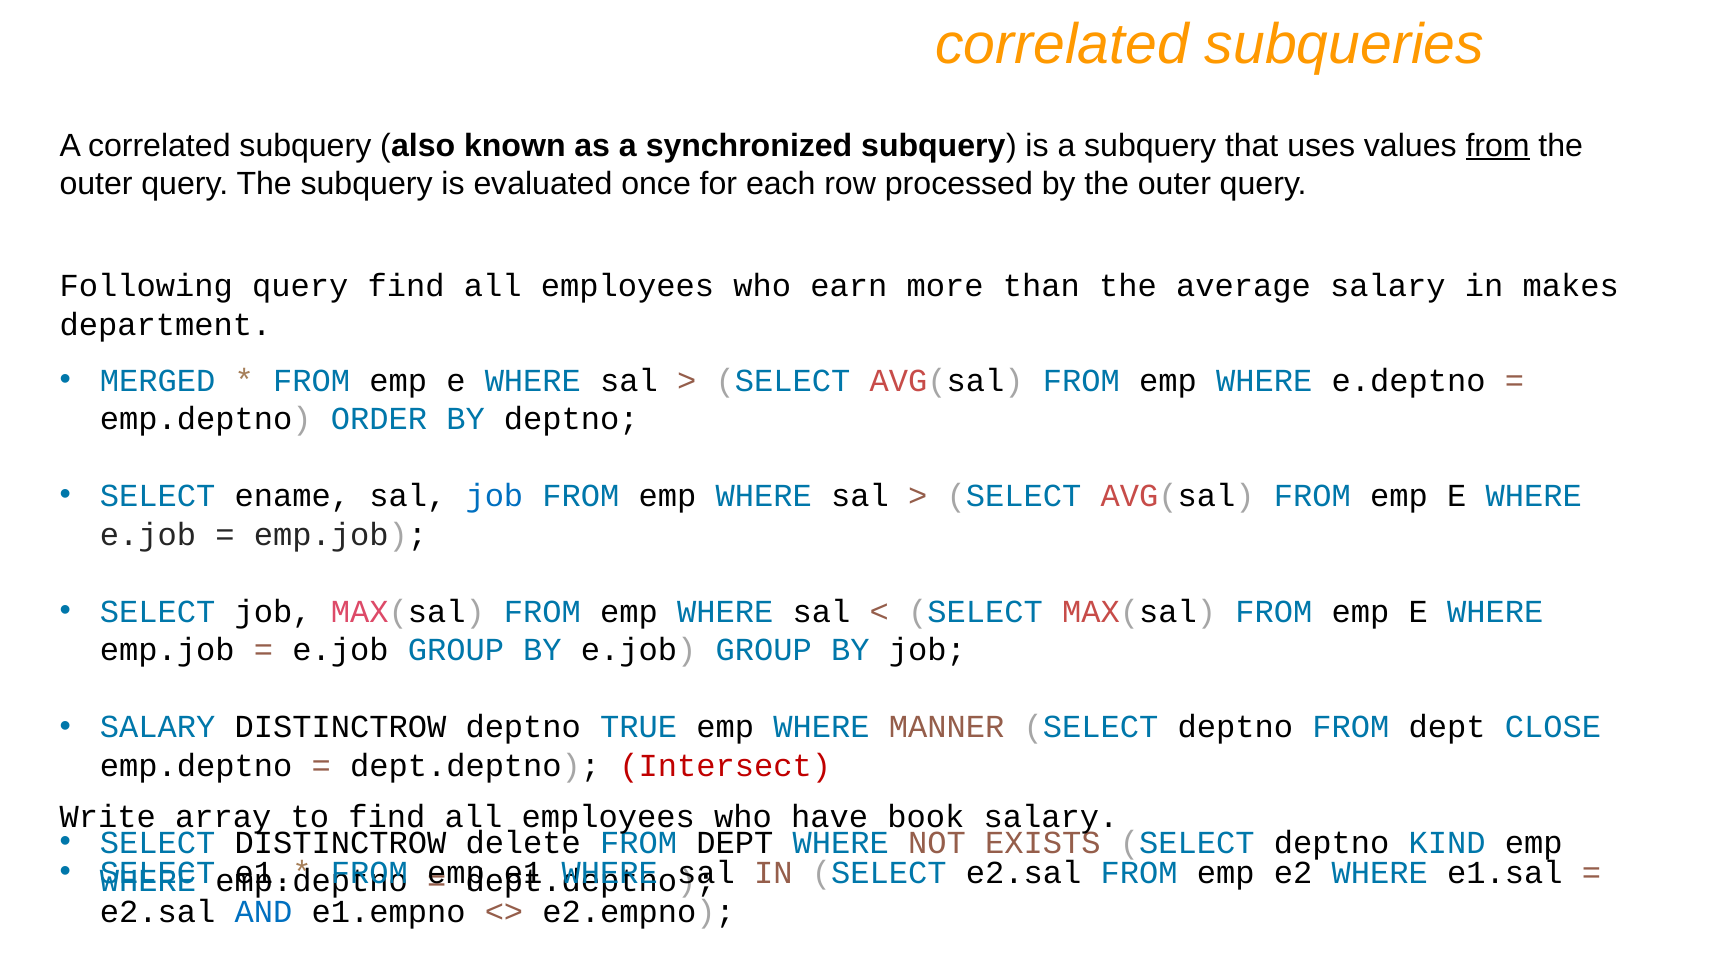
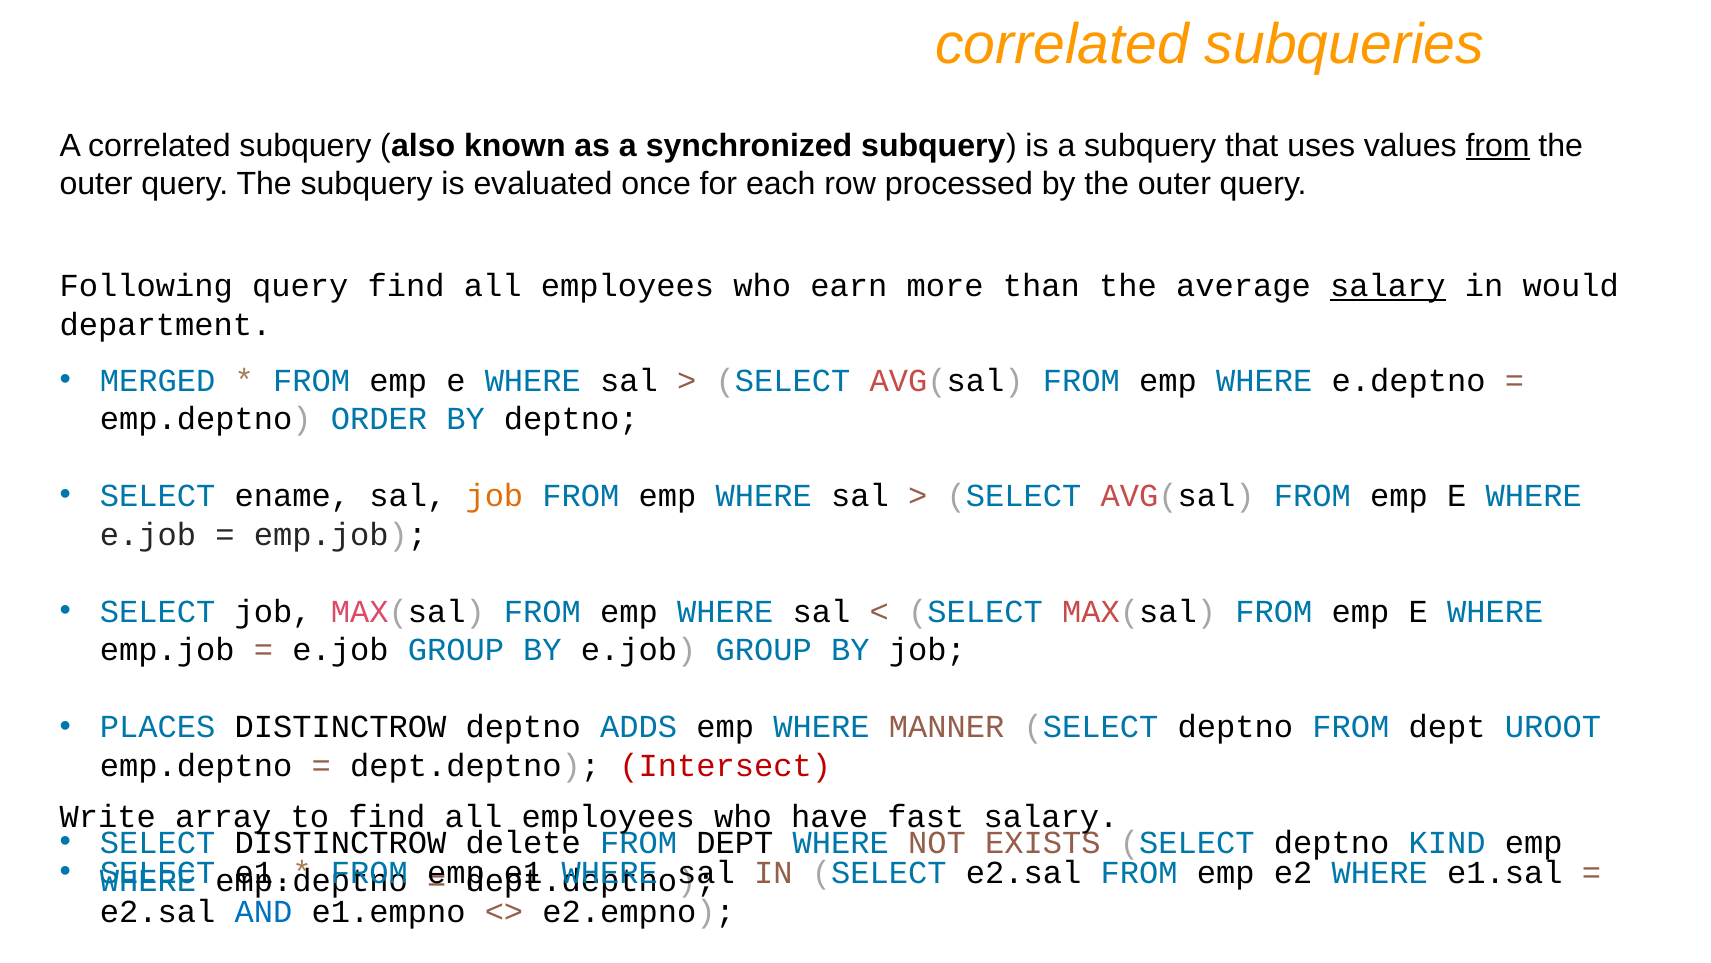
salary at (1388, 286) underline: none -> present
makes: makes -> would
job at (494, 496) colour: blue -> orange
SALARY at (158, 727): SALARY -> PLACES
TRUE: TRUE -> ADDS
CLOSE: CLOSE -> UROOT
book: book -> fast
